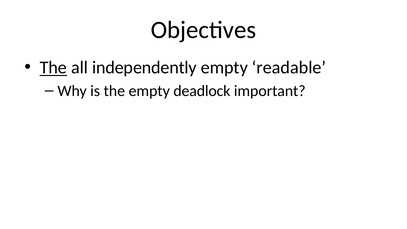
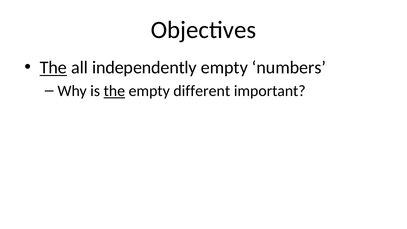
readable: readable -> numbers
the at (114, 91) underline: none -> present
deadlock: deadlock -> different
